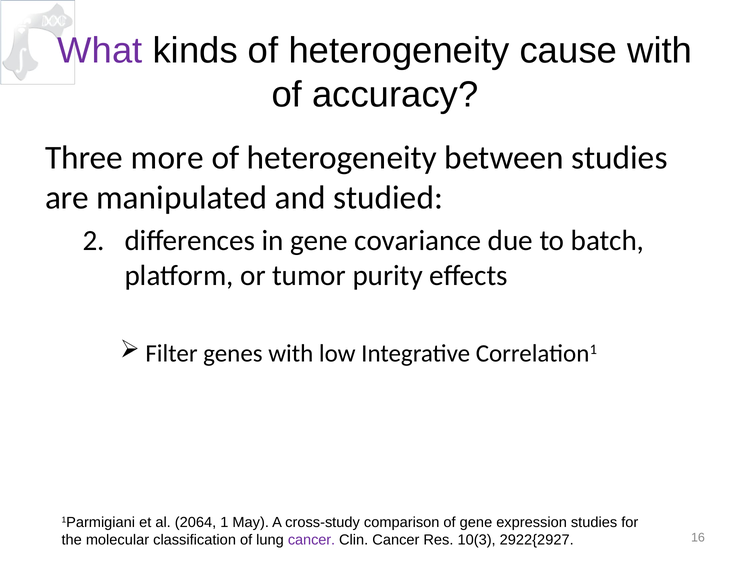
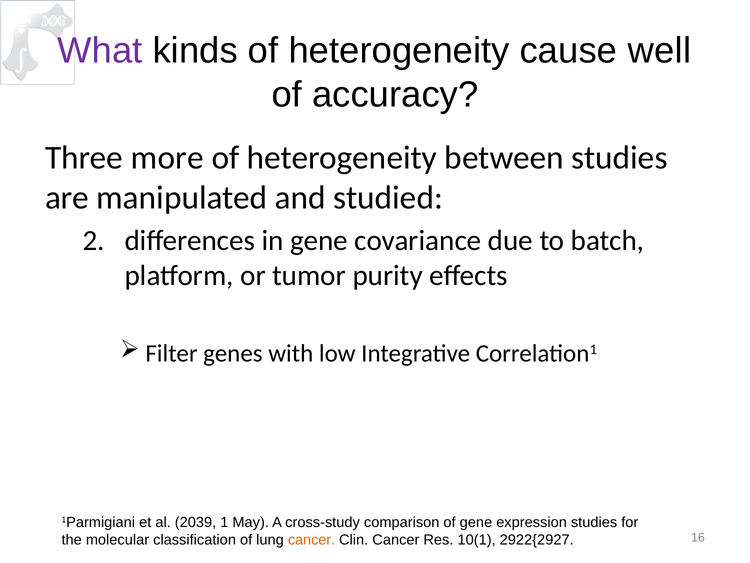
cause with: with -> well
2064: 2064 -> 2039
cancer at (312, 539) colour: purple -> orange
10(3: 10(3 -> 10(1
